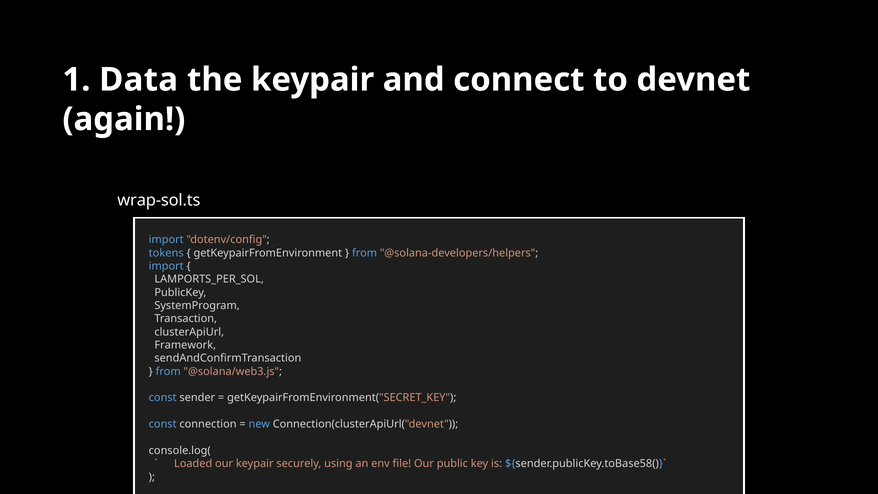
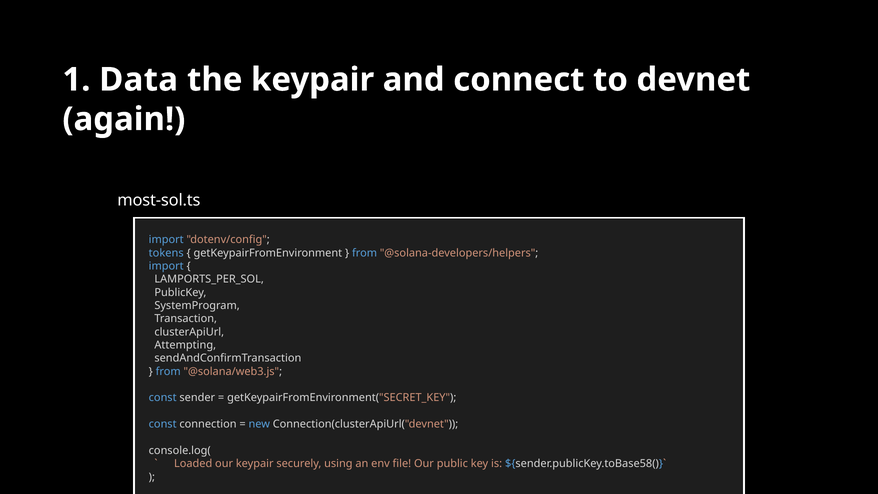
wrap-sol.ts: wrap-sol.ts -> most-sol.ts
Framework: Framework -> Attempting
